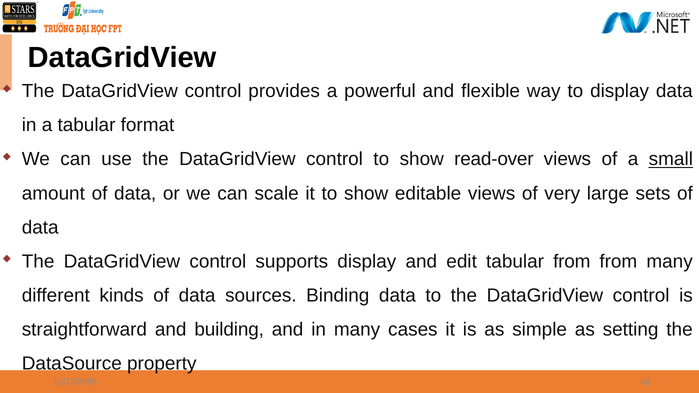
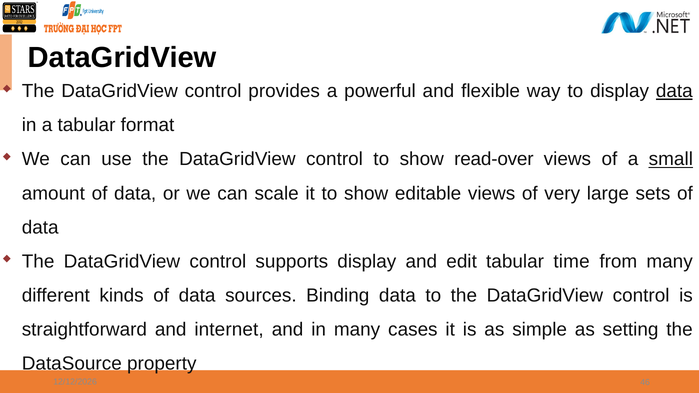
data at (674, 91) underline: none -> present
tabular from: from -> time
building: building -> internet
